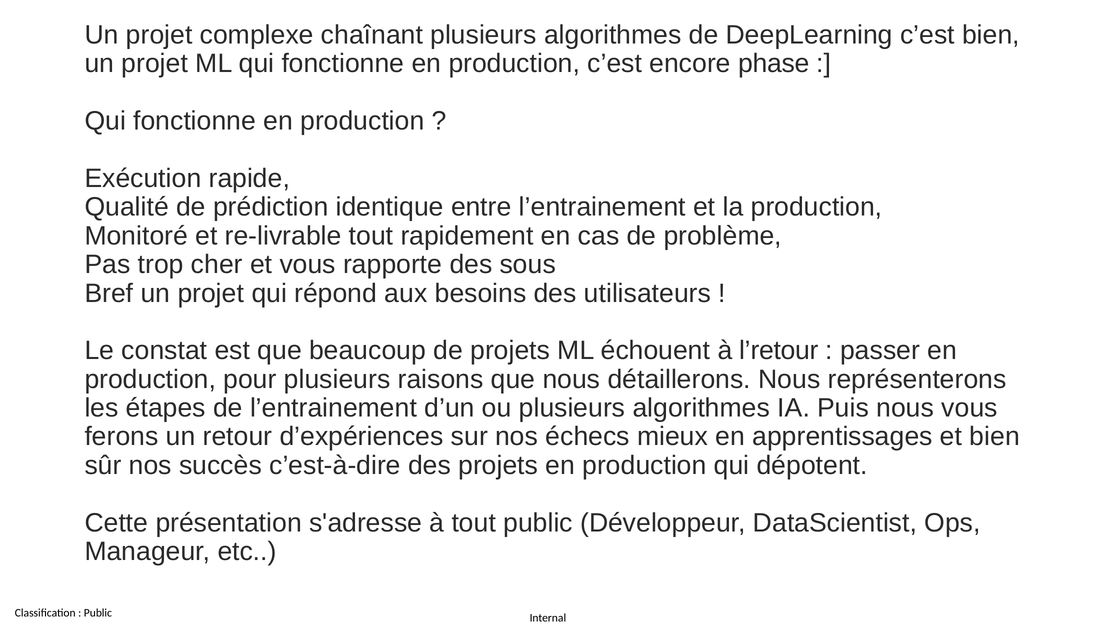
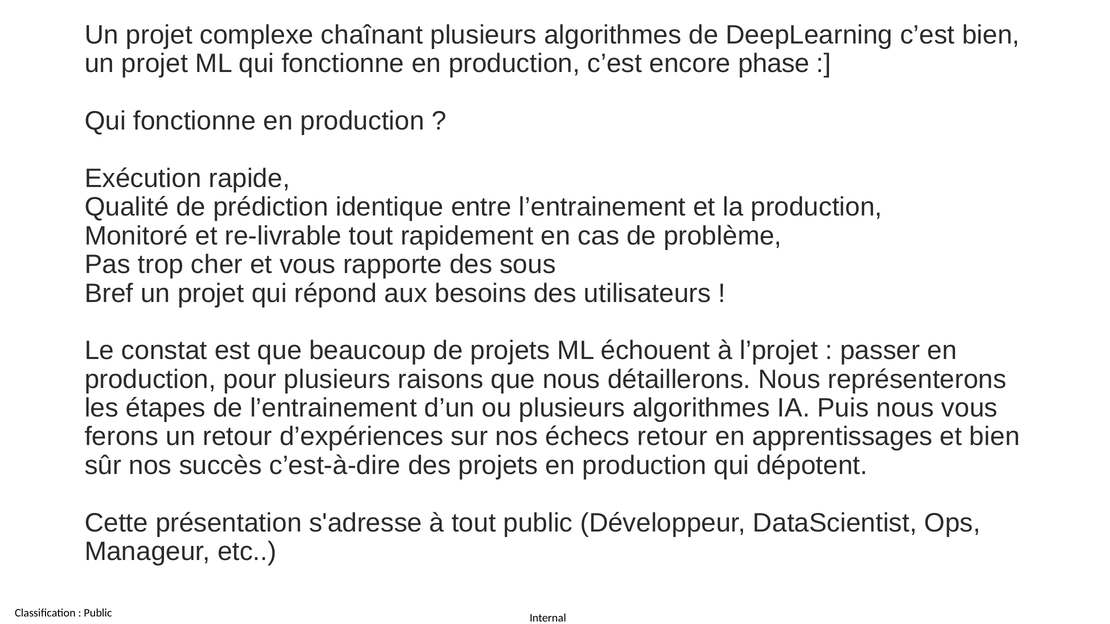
l’retour: l’retour -> l’projet
échecs mieux: mieux -> retour
